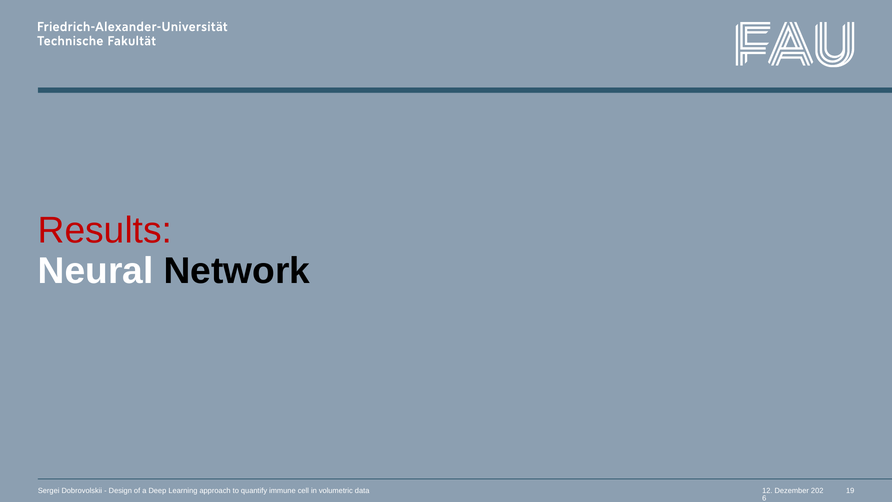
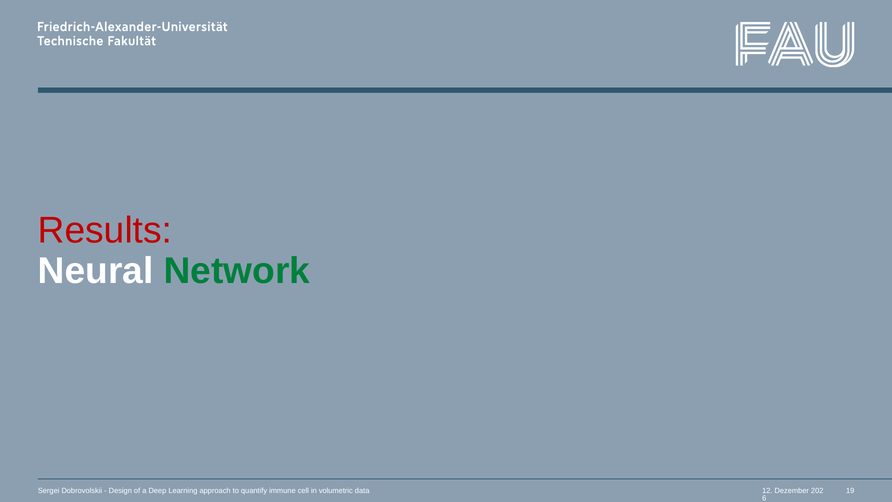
Network colour: black -> green
